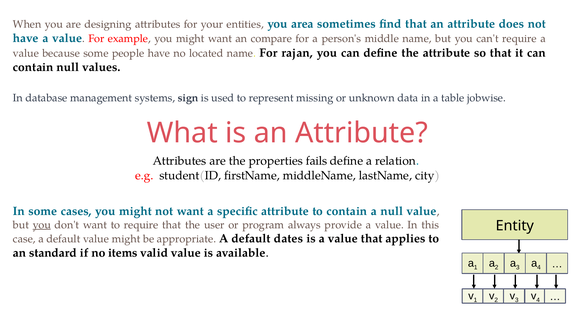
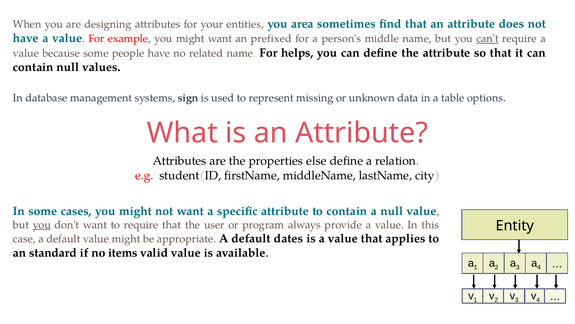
compare: compare -> prefixed
can't underline: none -> present
located: located -> related
rajan: rajan -> helps
jobwise: jobwise -> options
fails: fails -> else
